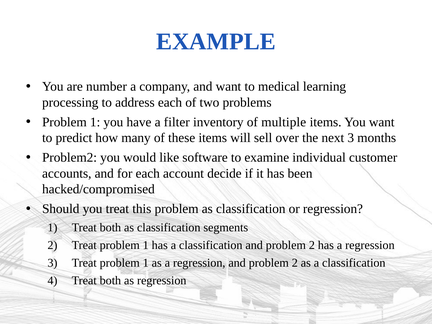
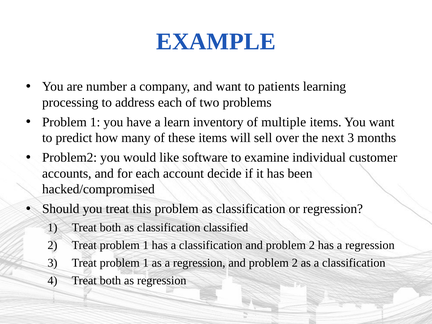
medical: medical -> patients
filter: filter -> learn
segments: segments -> classified
